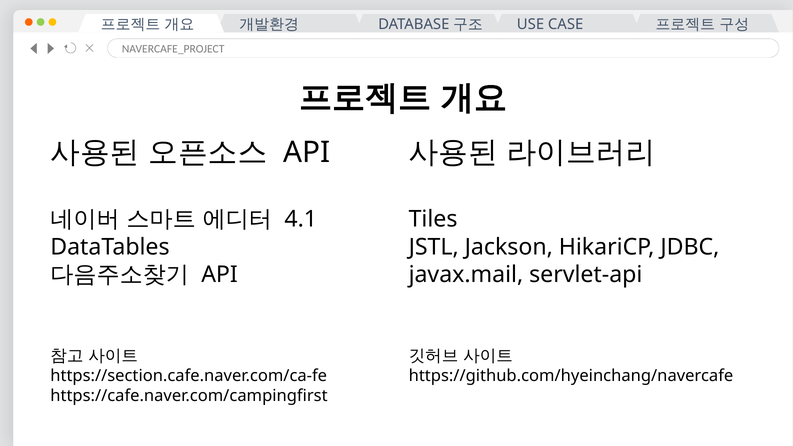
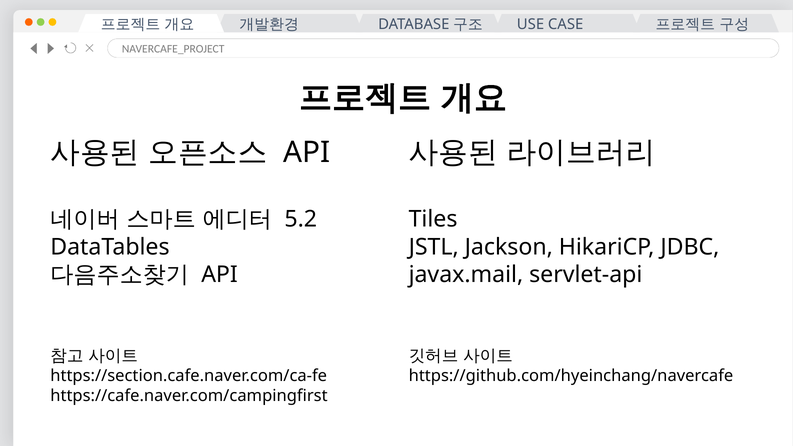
4.1: 4.1 -> 5.2
